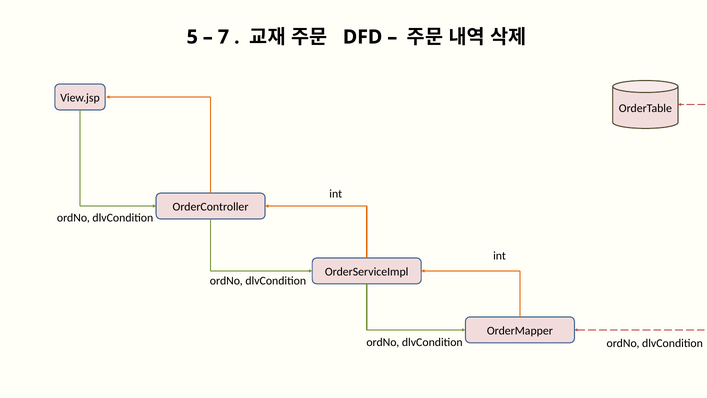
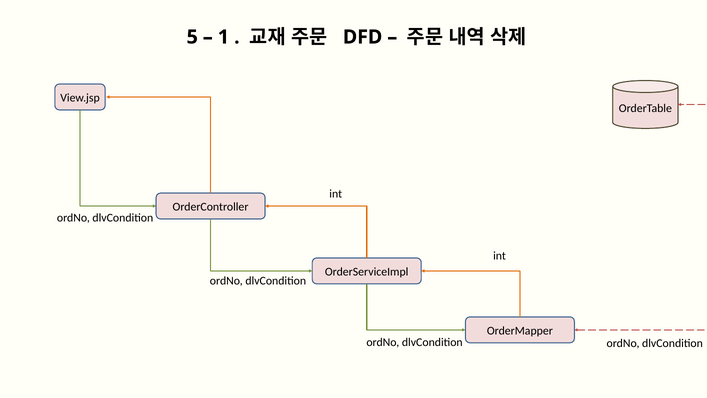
7: 7 -> 1
